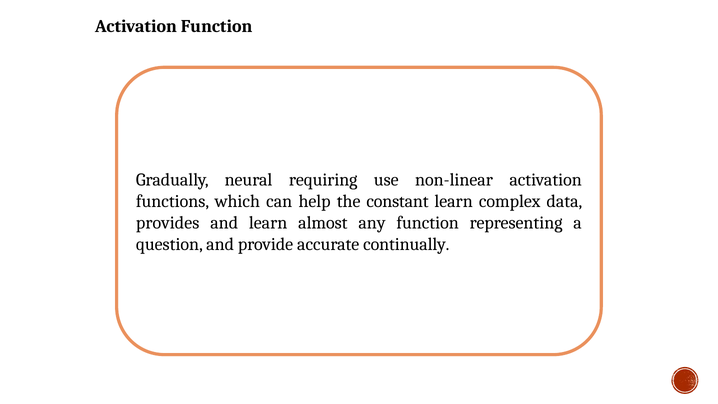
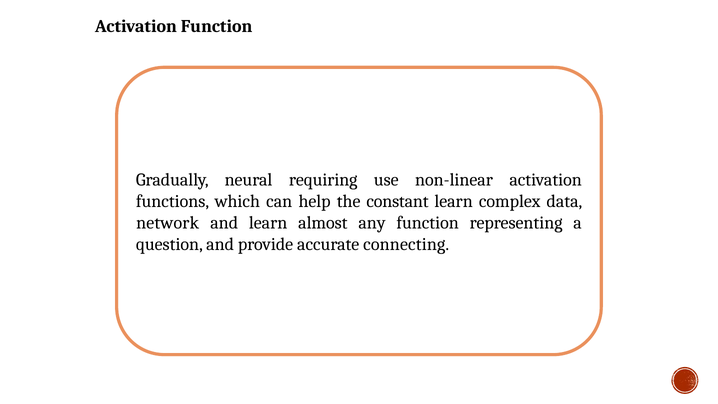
provides: provides -> network
continually: continually -> connecting
